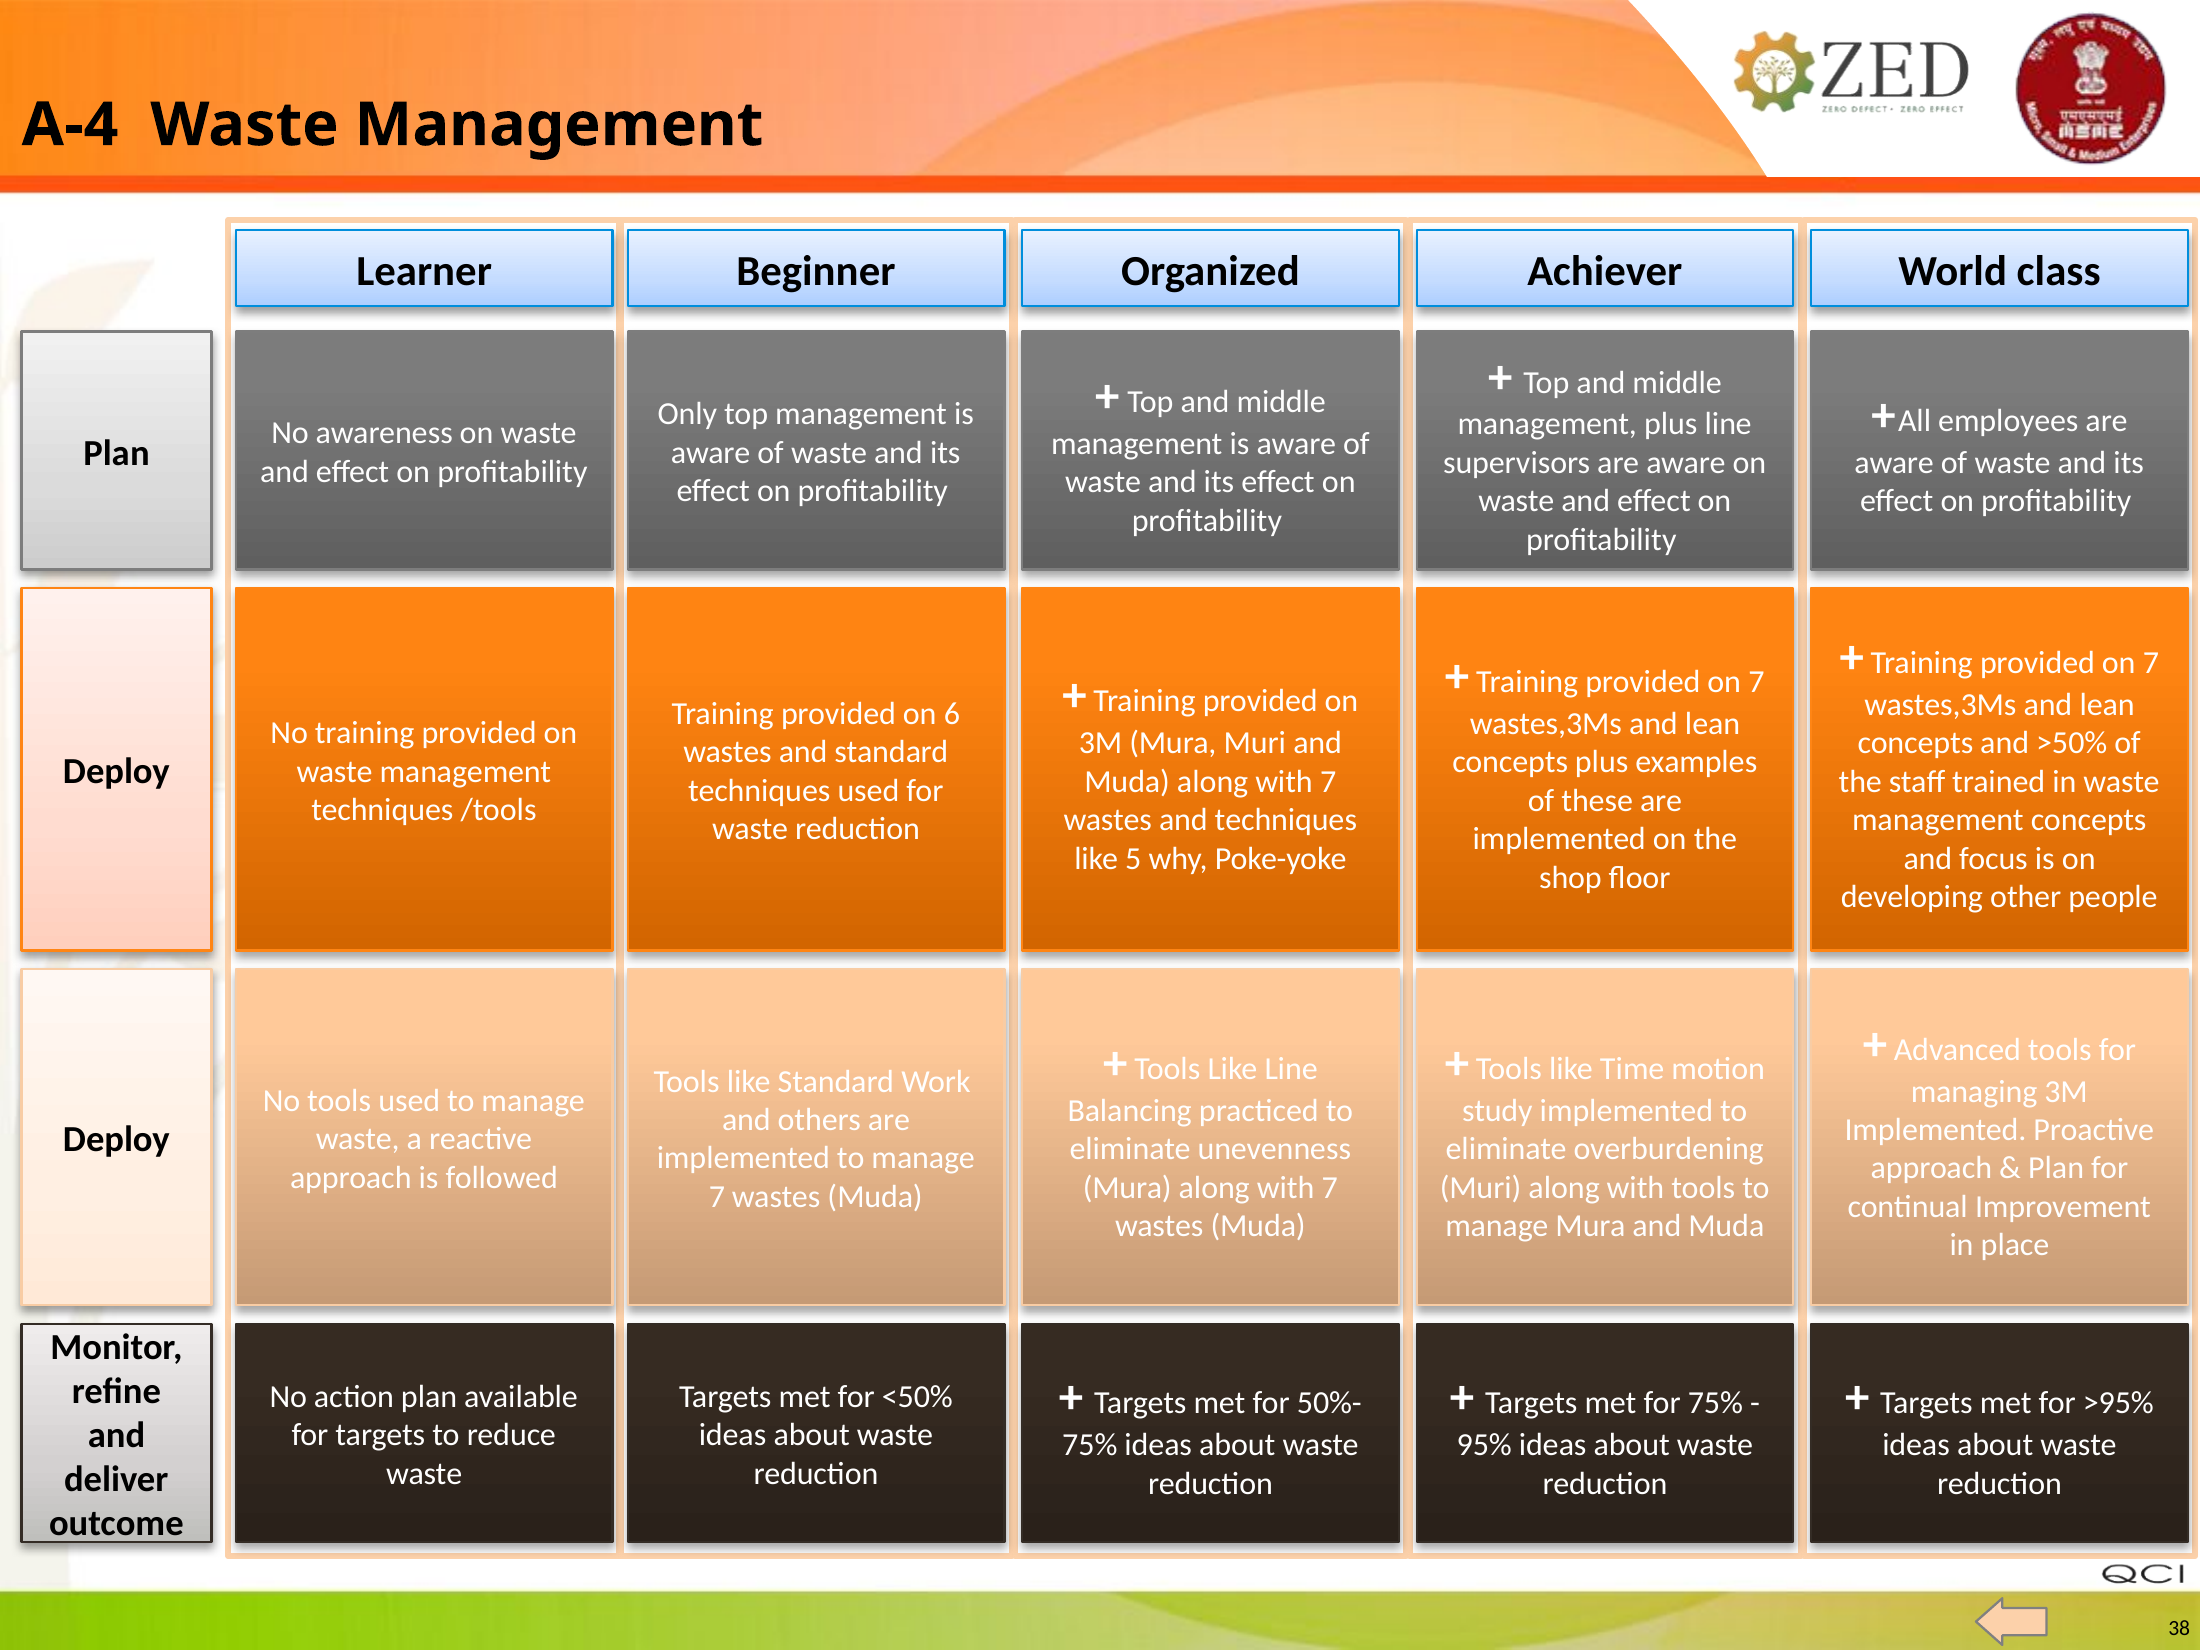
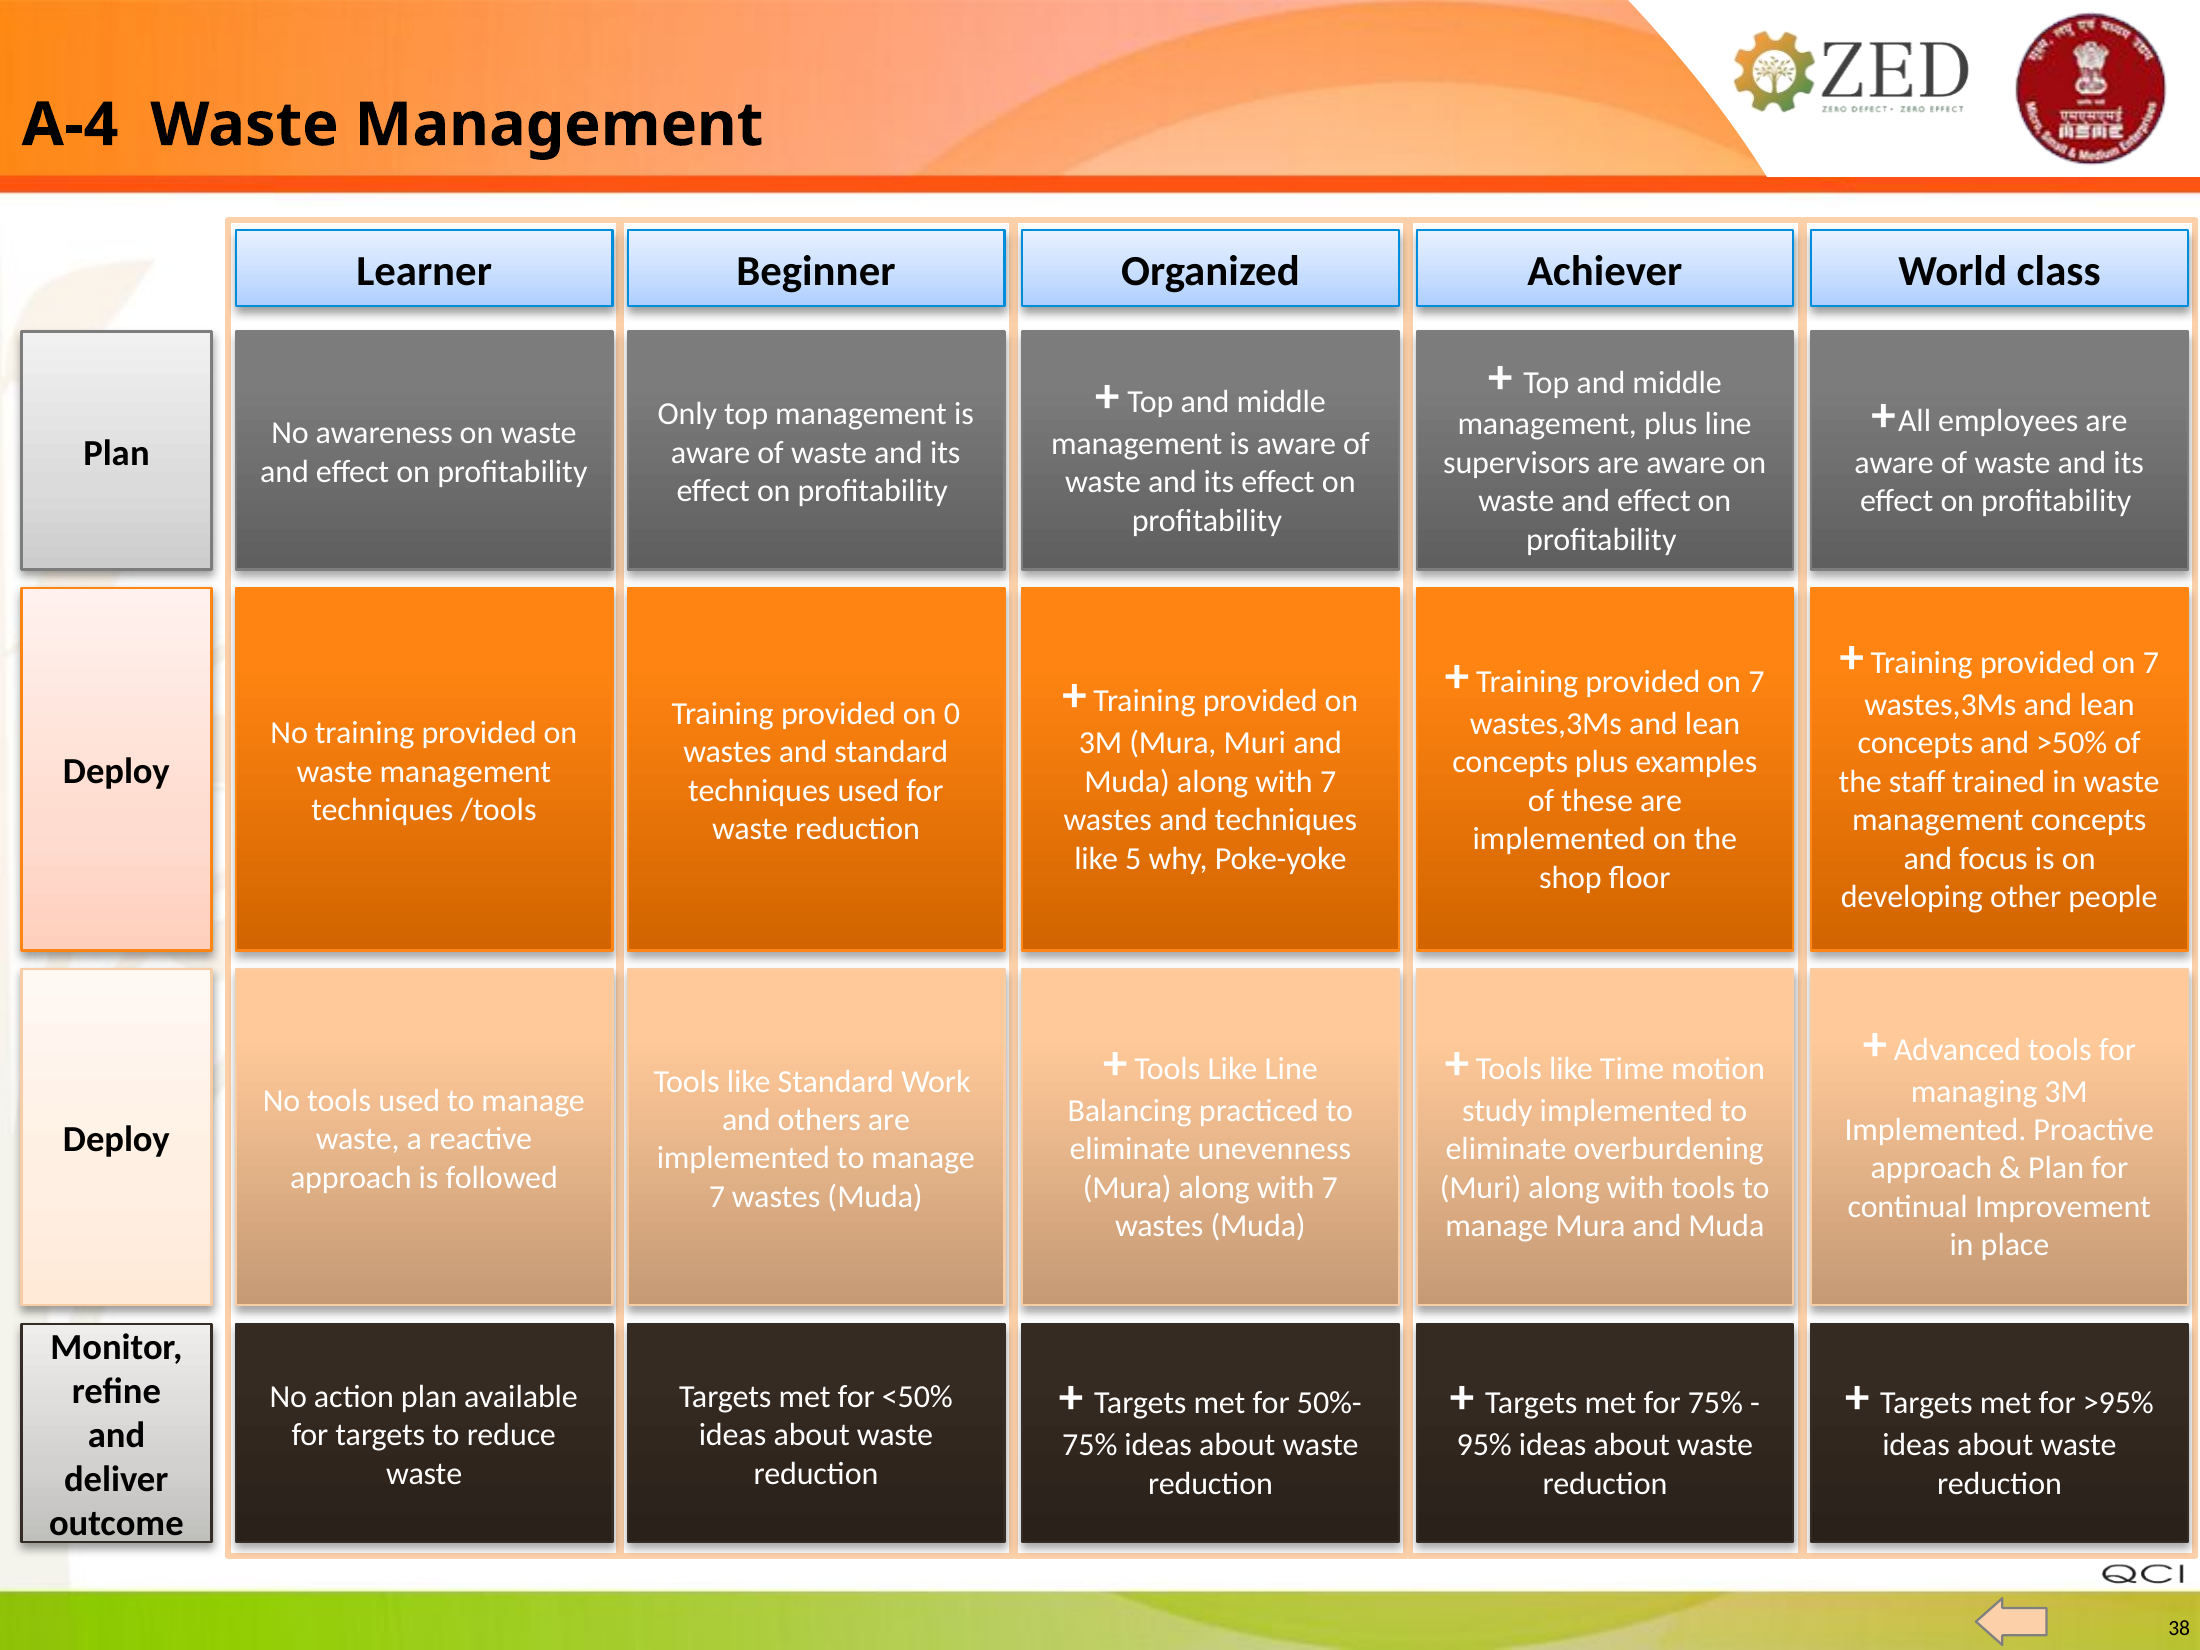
6: 6 -> 0
